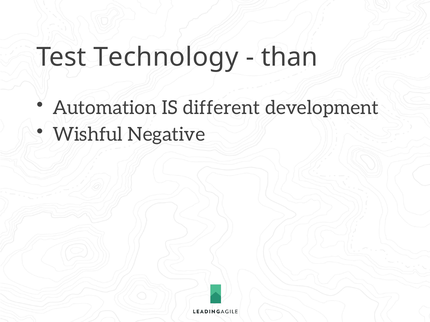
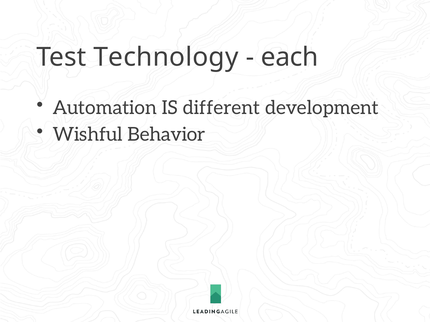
than: than -> each
Negative: Negative -> Behavior
